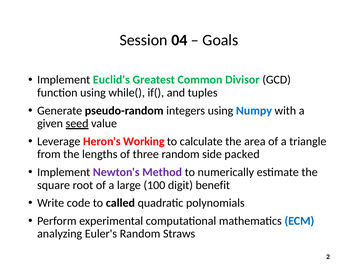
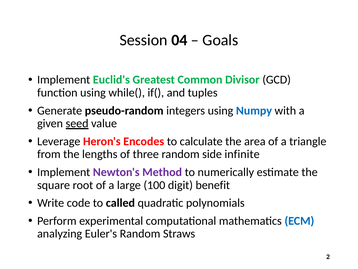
Working: Working -> Encodes
packed: packed -> infinite
